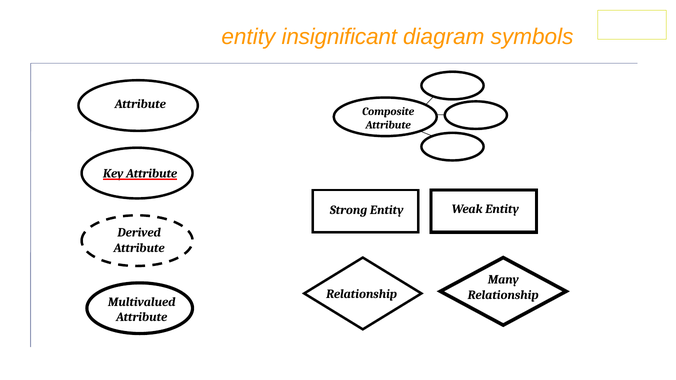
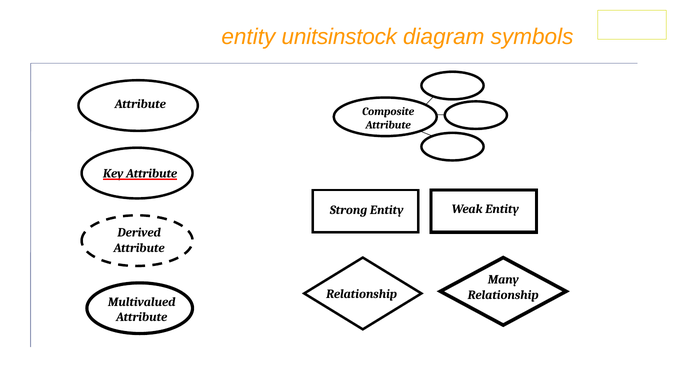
insignificant: insignificant -> unitsinstock
